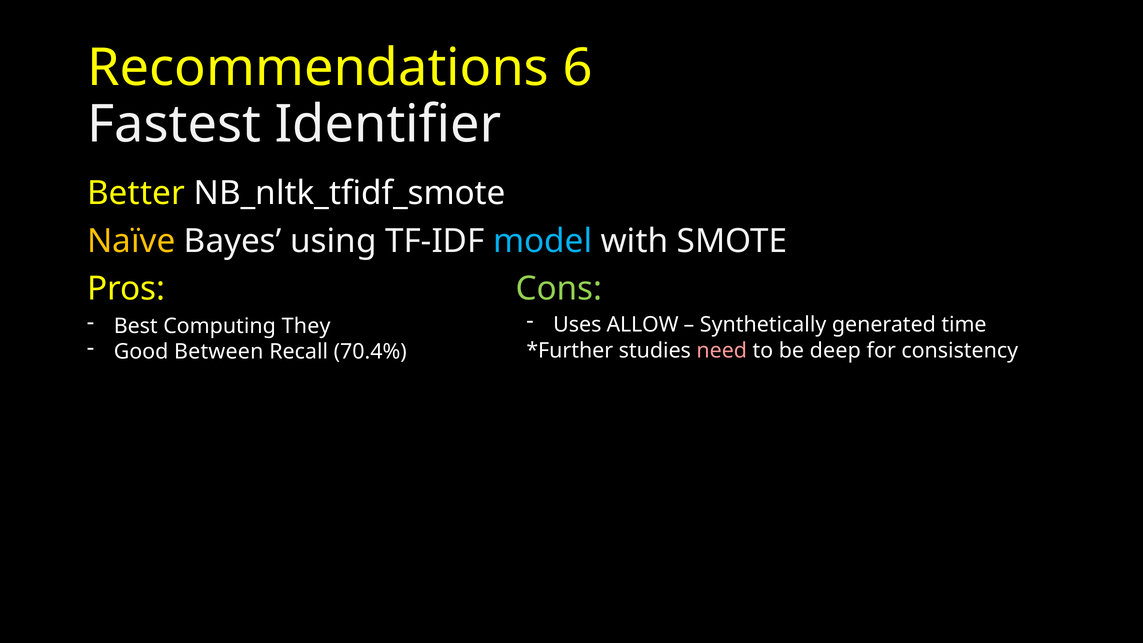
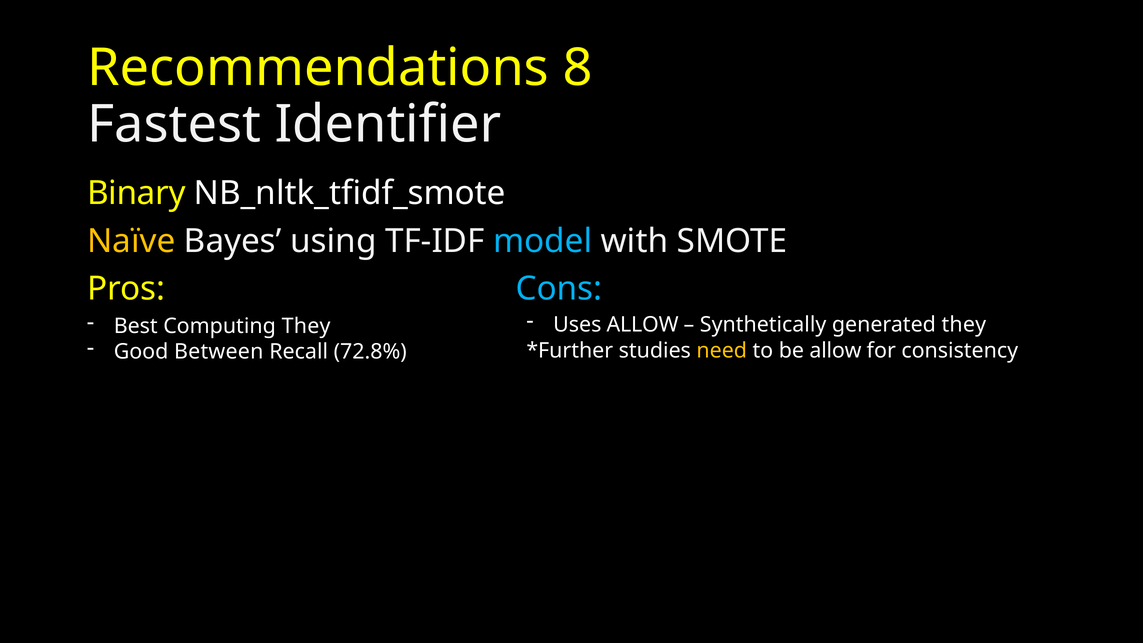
6: 6 -> 8
Better: Better -> Binary
Cons colour: light green -> light blue
generated time: time -> they
70.4%: 70.4% -> 72.8%
need colour: pink -> yellow
be deep: deep -> allow
